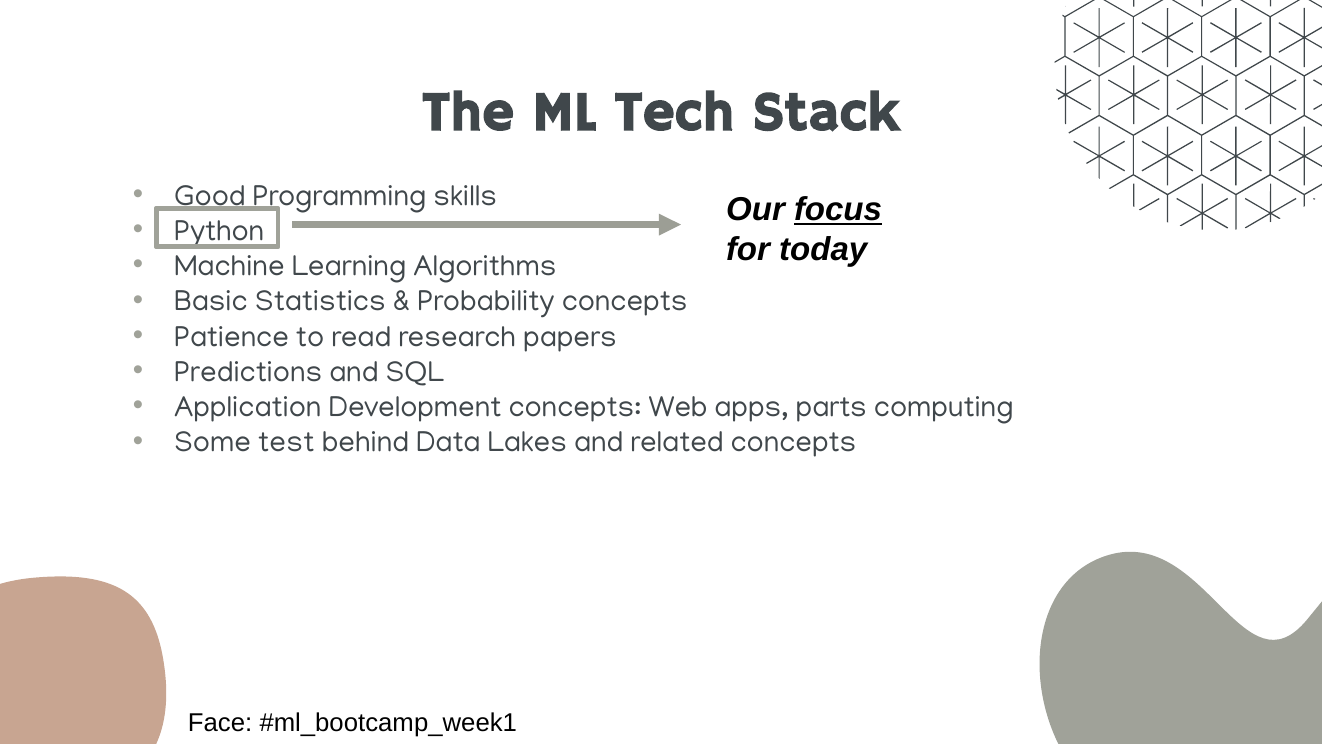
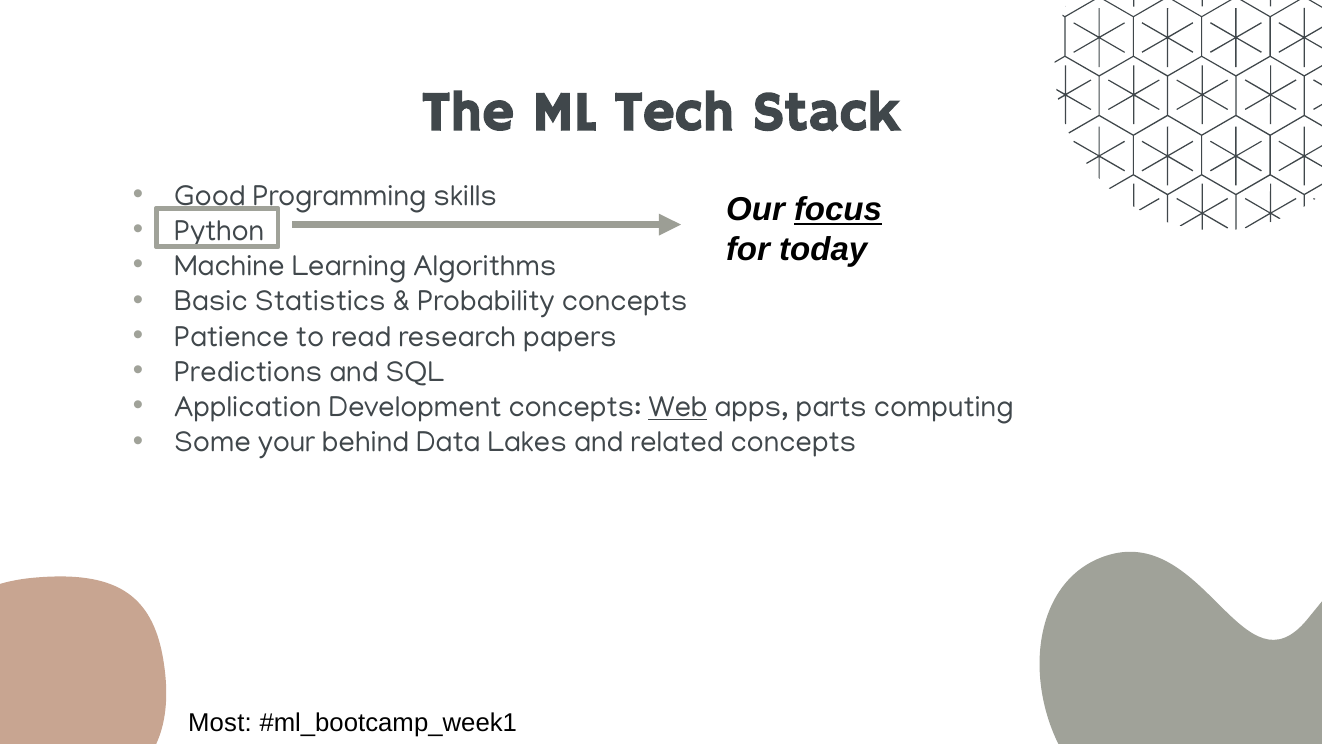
Web underline: none -> present
test: test -> your
Face: Face -> Most
